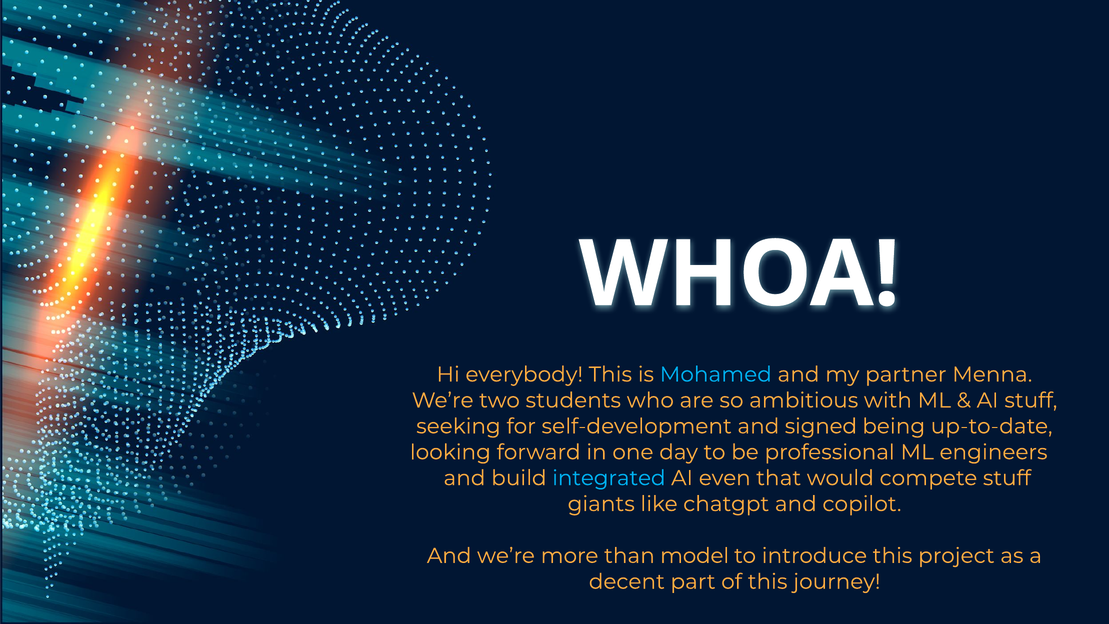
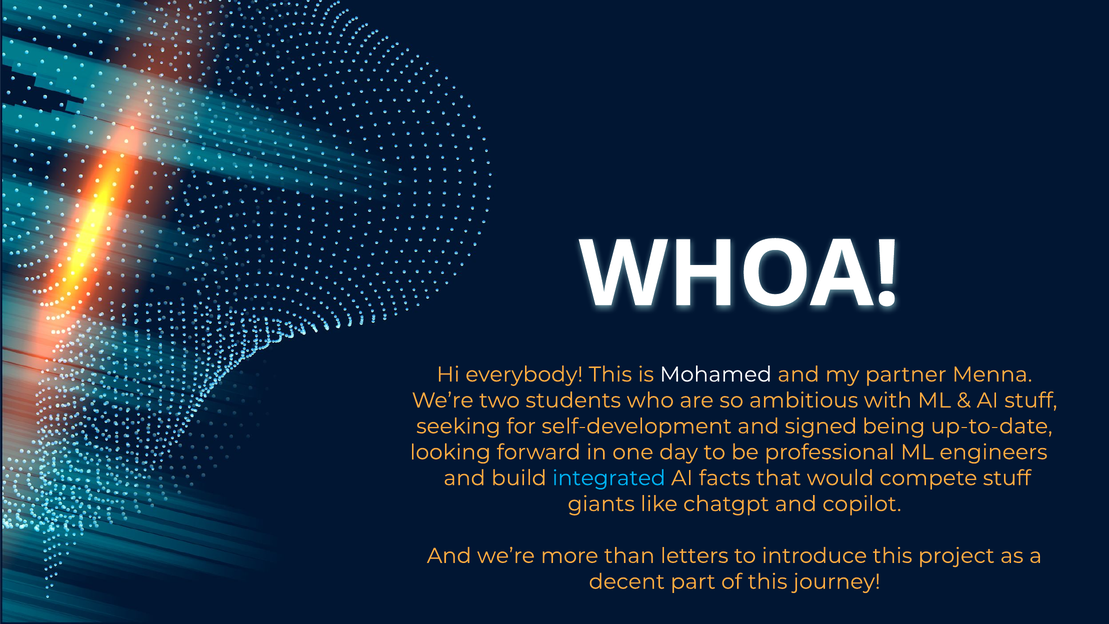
Mohamed colour: light blue -> white
even: even -> facts
model: model -> letters
